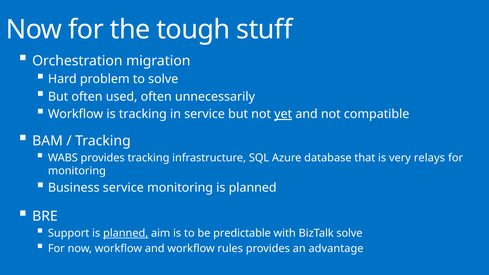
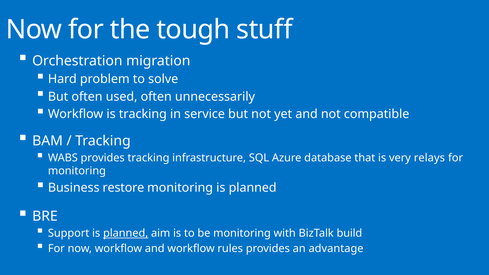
yet underline: present -> none
Business service: service -> restore
be predictable: predictable -> monitoring
BizTalk solve: solve -> build
